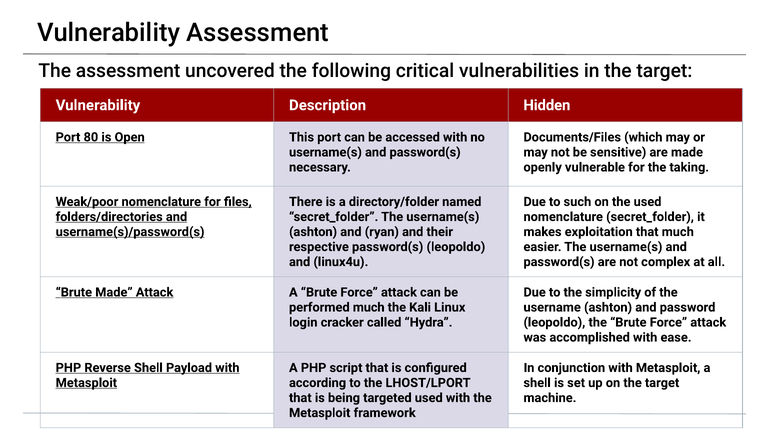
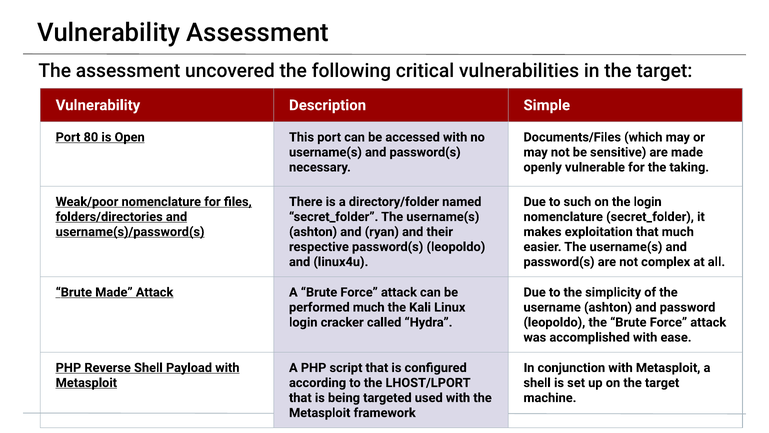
Hidden: Hidden -> Simple
the used: used -> login
